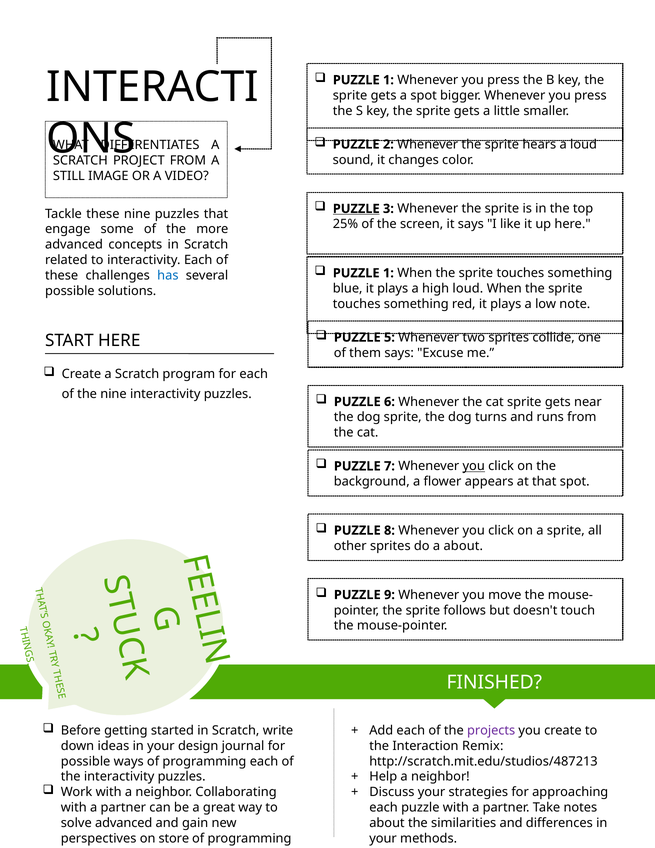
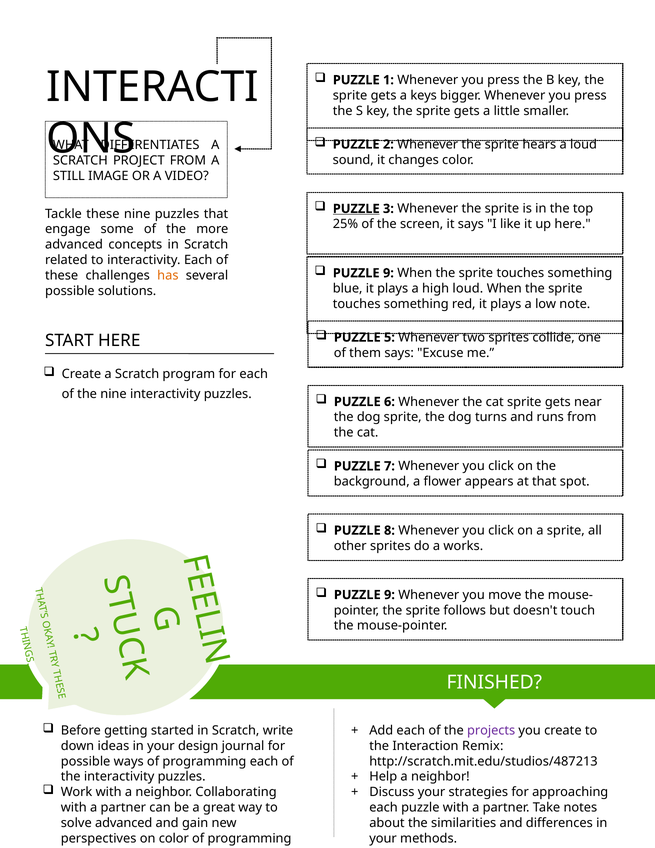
a spot: spot -> keys
1 at (388, 273): 1 -> 9
has colour: blue -> orange
you at (474, 466) underline: present -> none
a about: about -> works
on store: store -> color
